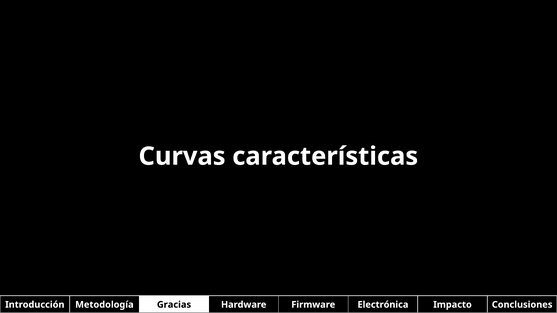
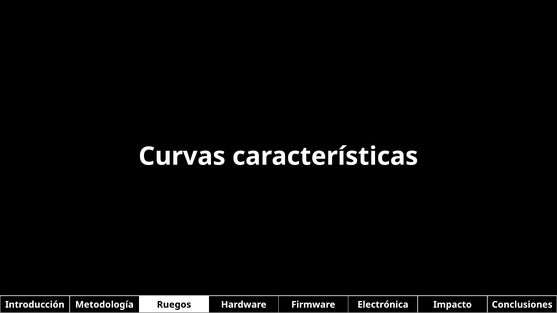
Gracias: Gracias -> Ruegos
